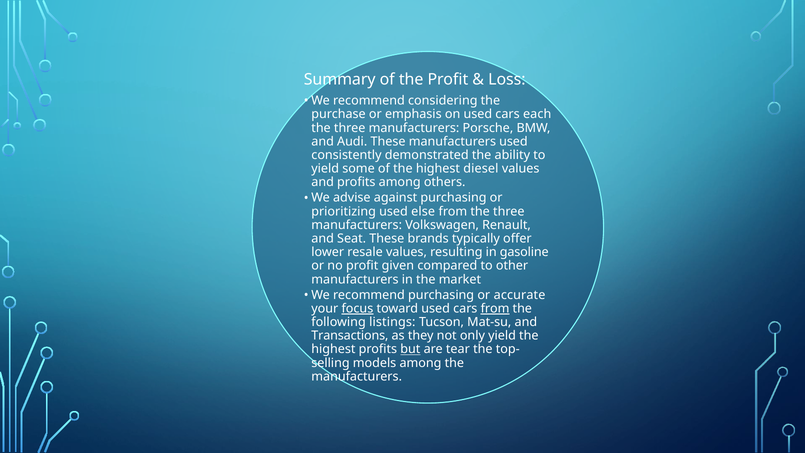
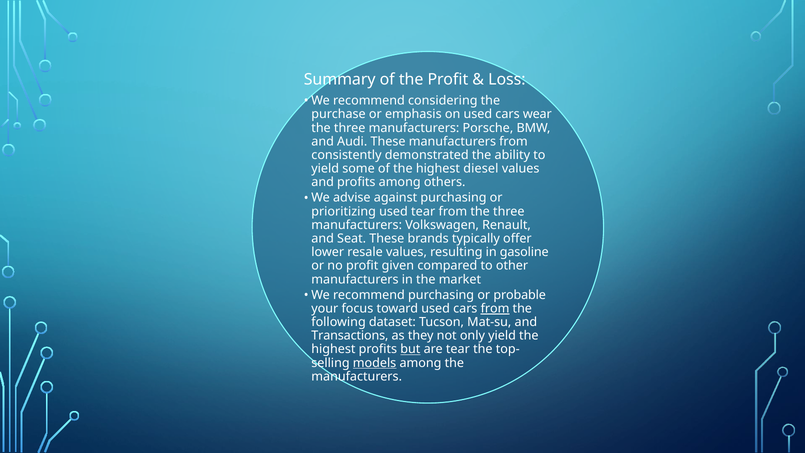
each: each -> wear
manufacturers used: used -> from
used else: else -> tear
accurate: accurate -> probable
focus underline: present -> none
listings: listings -> dataset
models underline: none -> present
